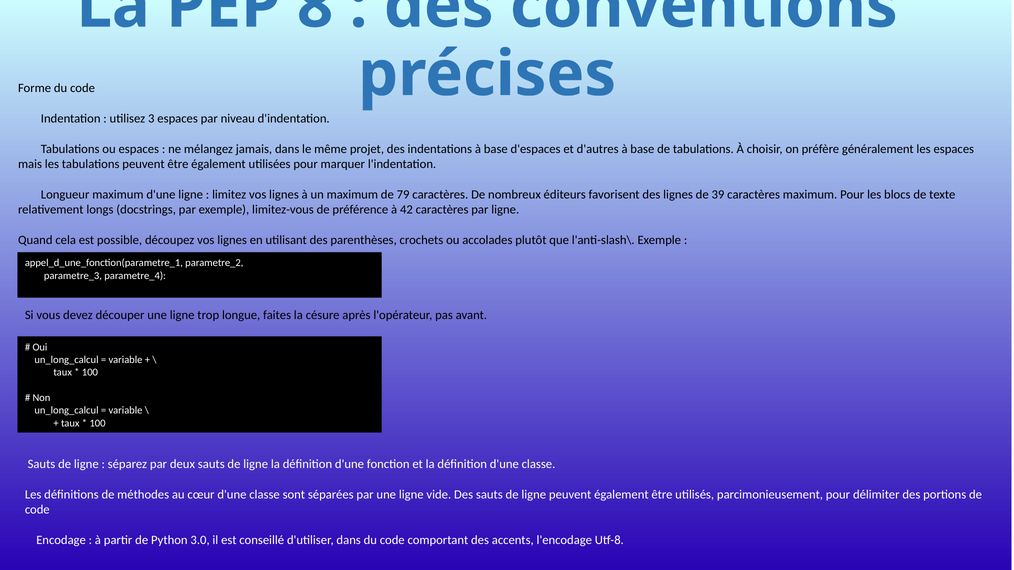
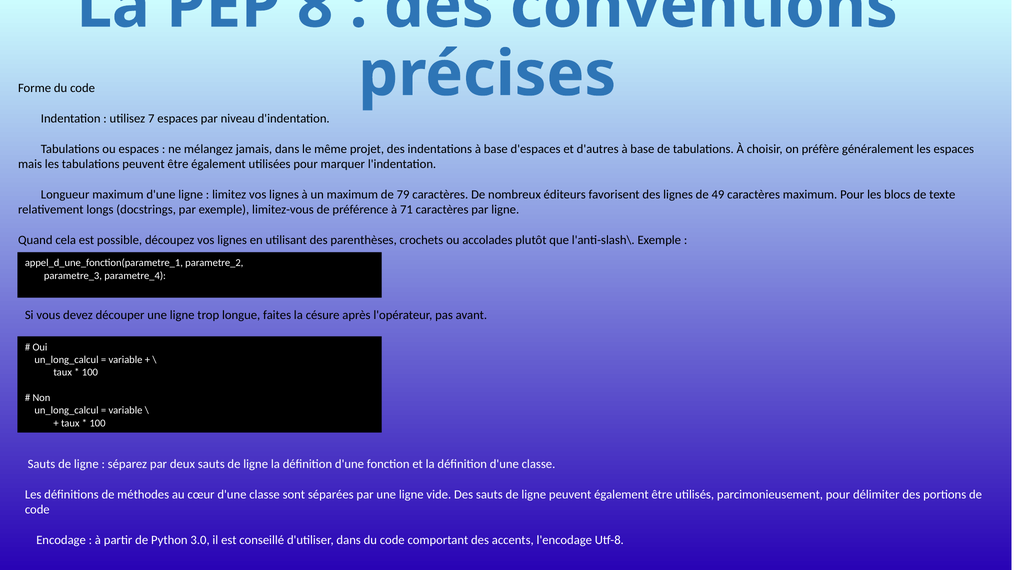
3: 3 -> 7
39: 39 -> 49
42: 42 -> 71
